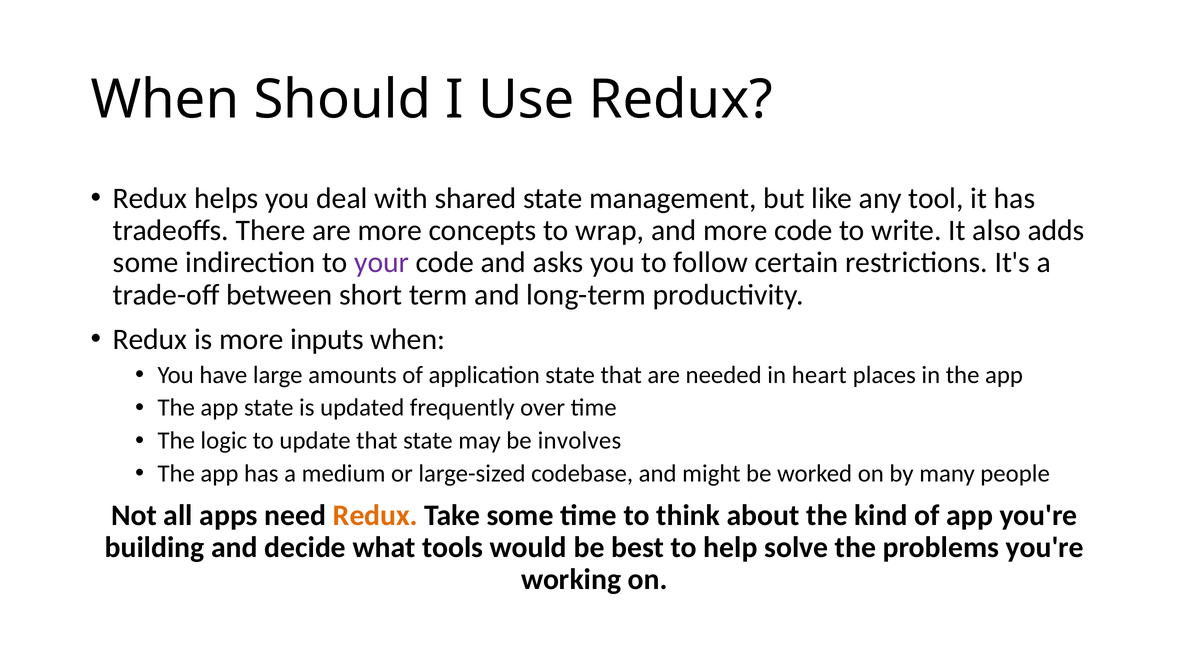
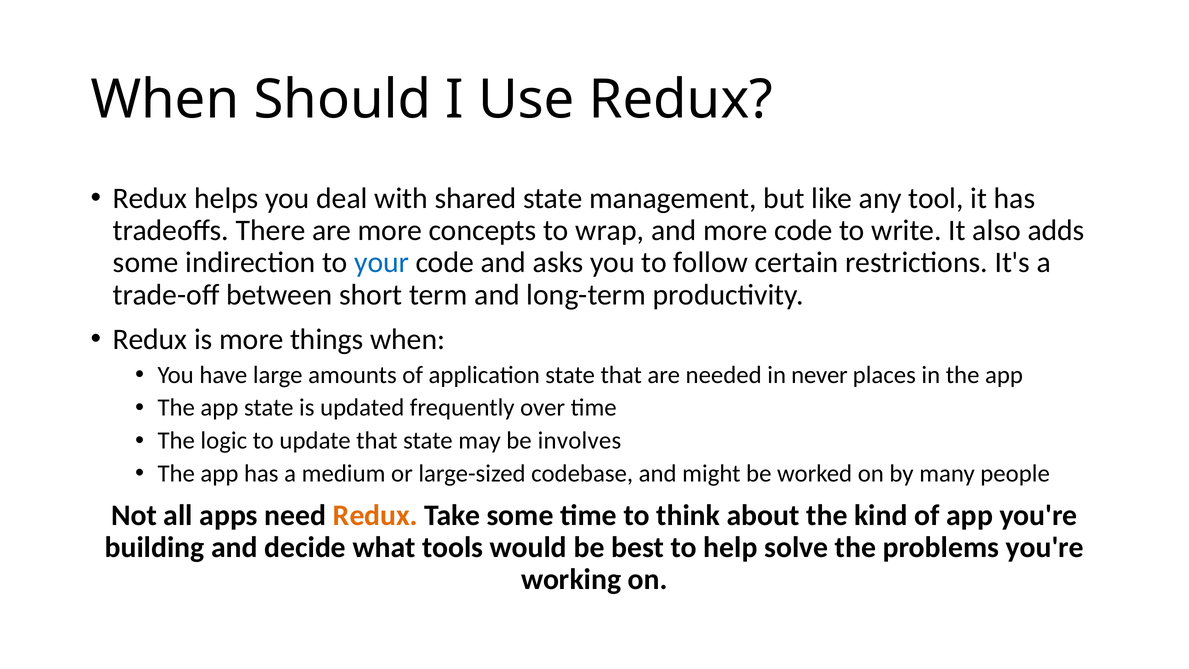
your colour: purple -> blue
inputs: inputs -> things
heart: heart -> never
